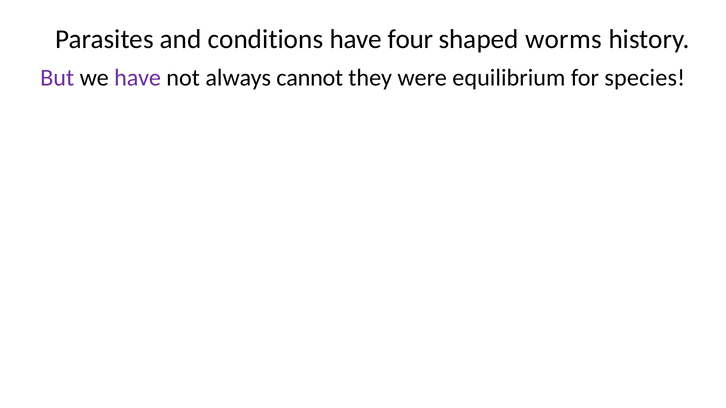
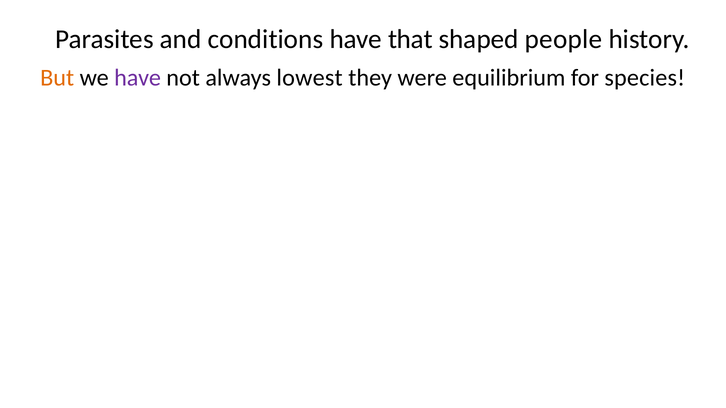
four: four -> that
worms: worms -> people
But colour: purple -> orange
cannot: cannot -> lowest
